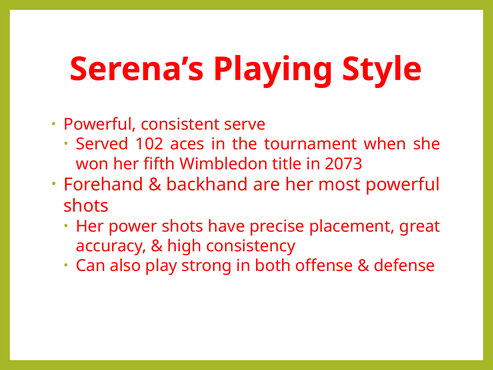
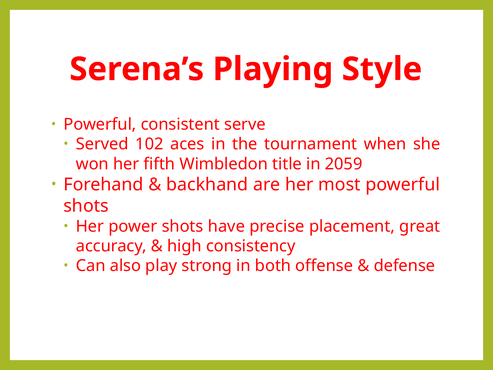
2073: 2073 -> 2059
